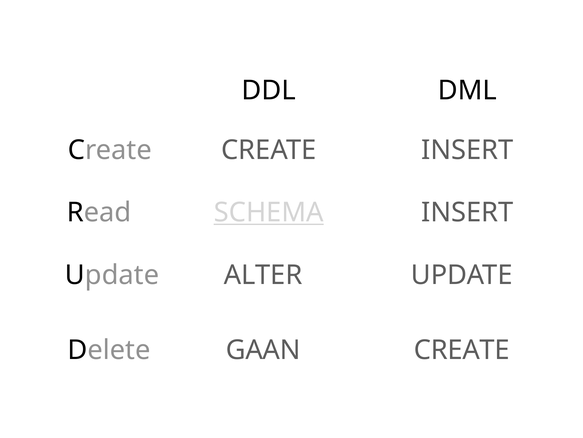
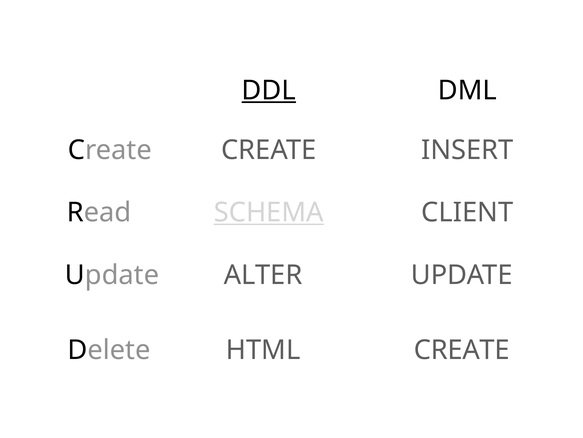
DDL underline: none -> present
INSERT at (467, 212): INSERT -> CLIENT
GAAN: GAAN -> HTML
